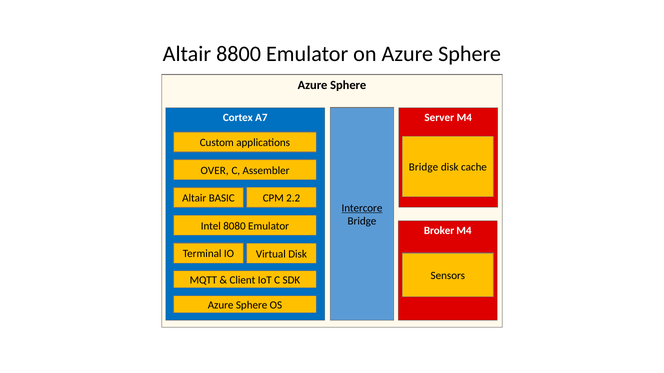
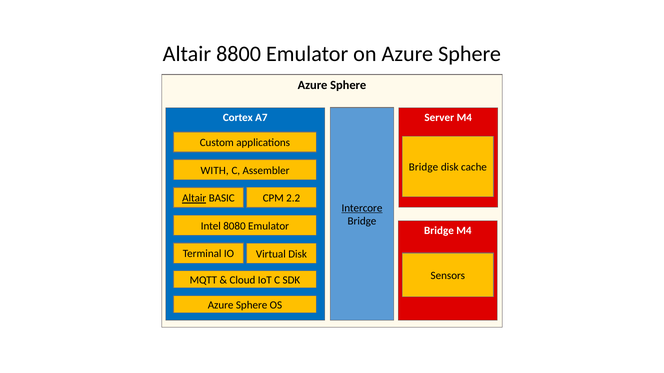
OVER: OVER -> WITH
Altair at (194, 199) underline: none -> present
Broker at (439, 231): Broker -> Bridge
Client: Client -> Cloud
